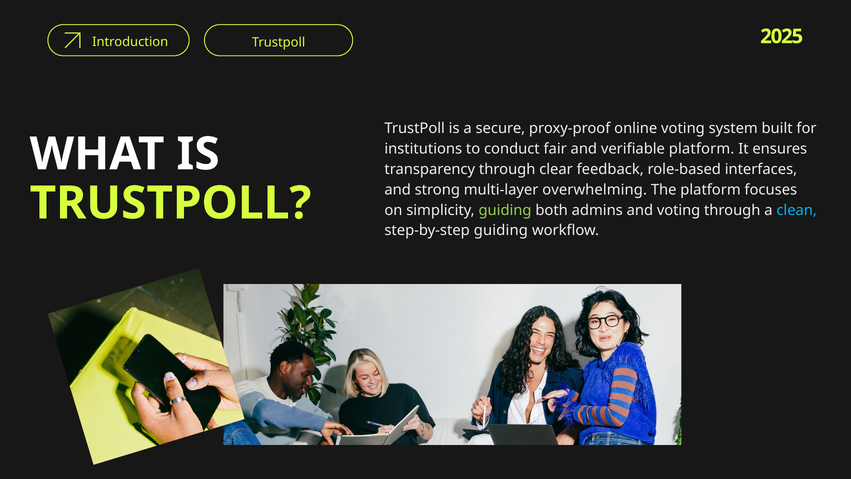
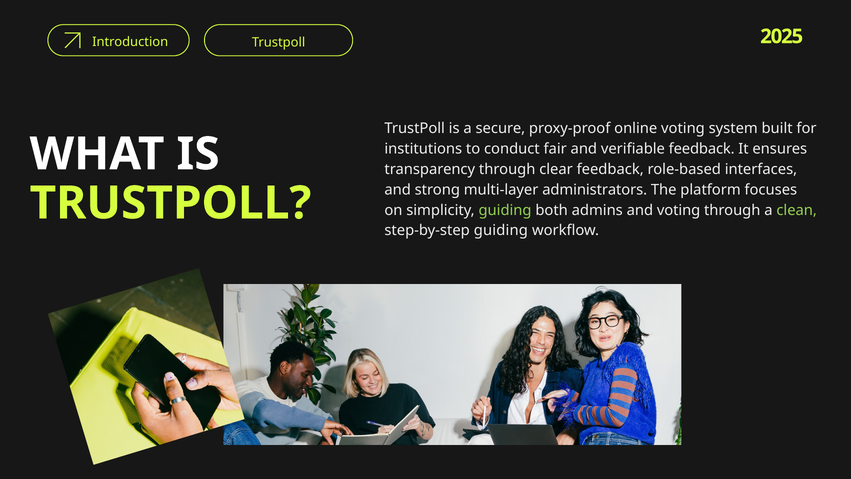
verifiable platform: platform -> feedback
overwhelming: overwhelming -> administrators
clean colour: light blue -> light green
